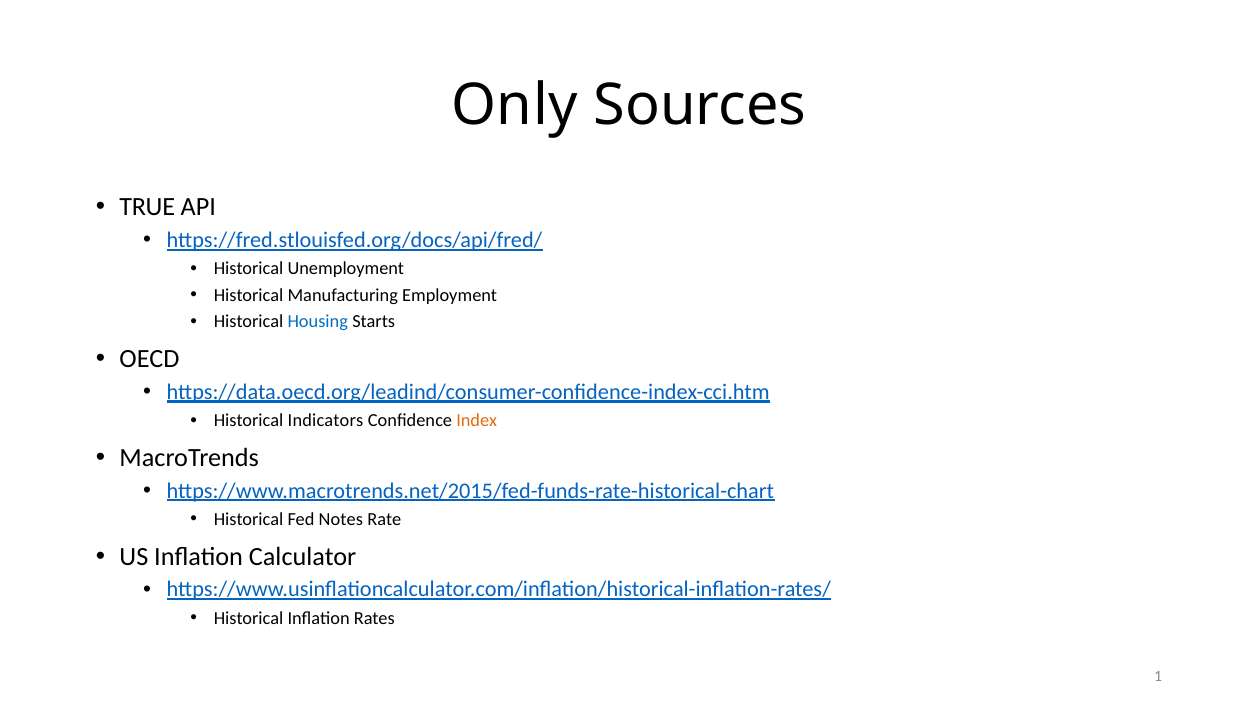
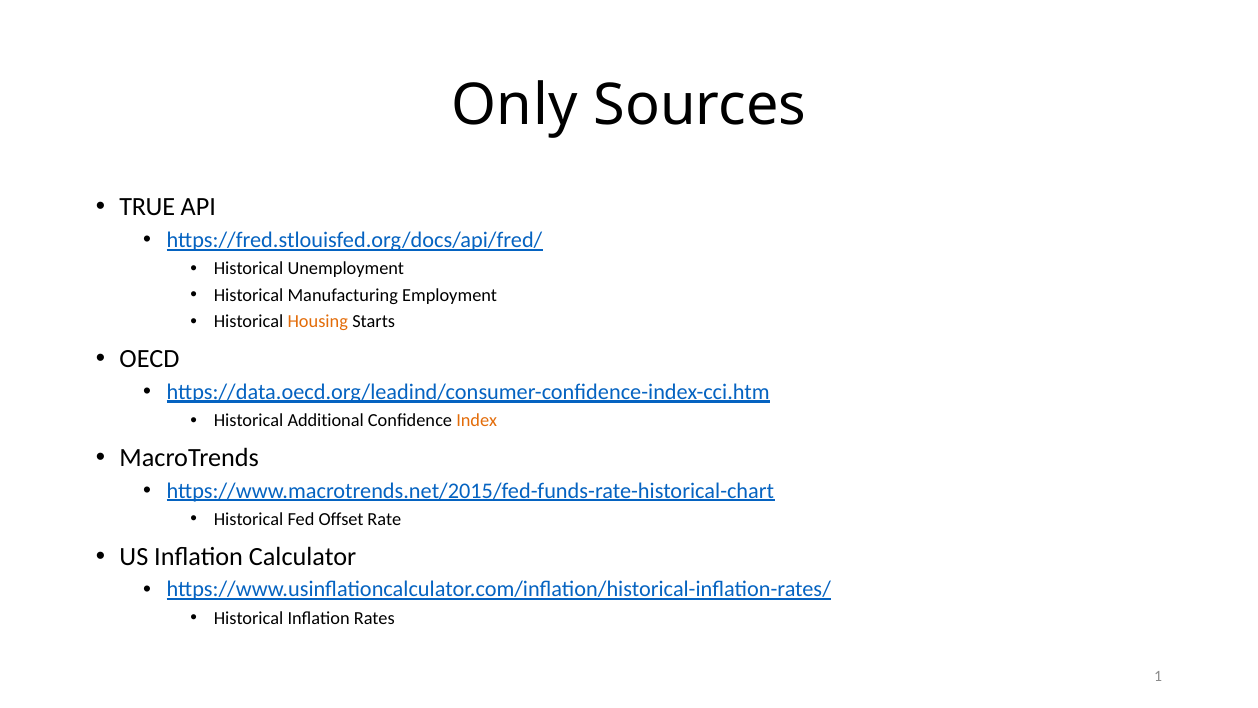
Housing colour: blue -> orange
Indicators: Indicators -> Additional
Notes: Notes -> Offset
